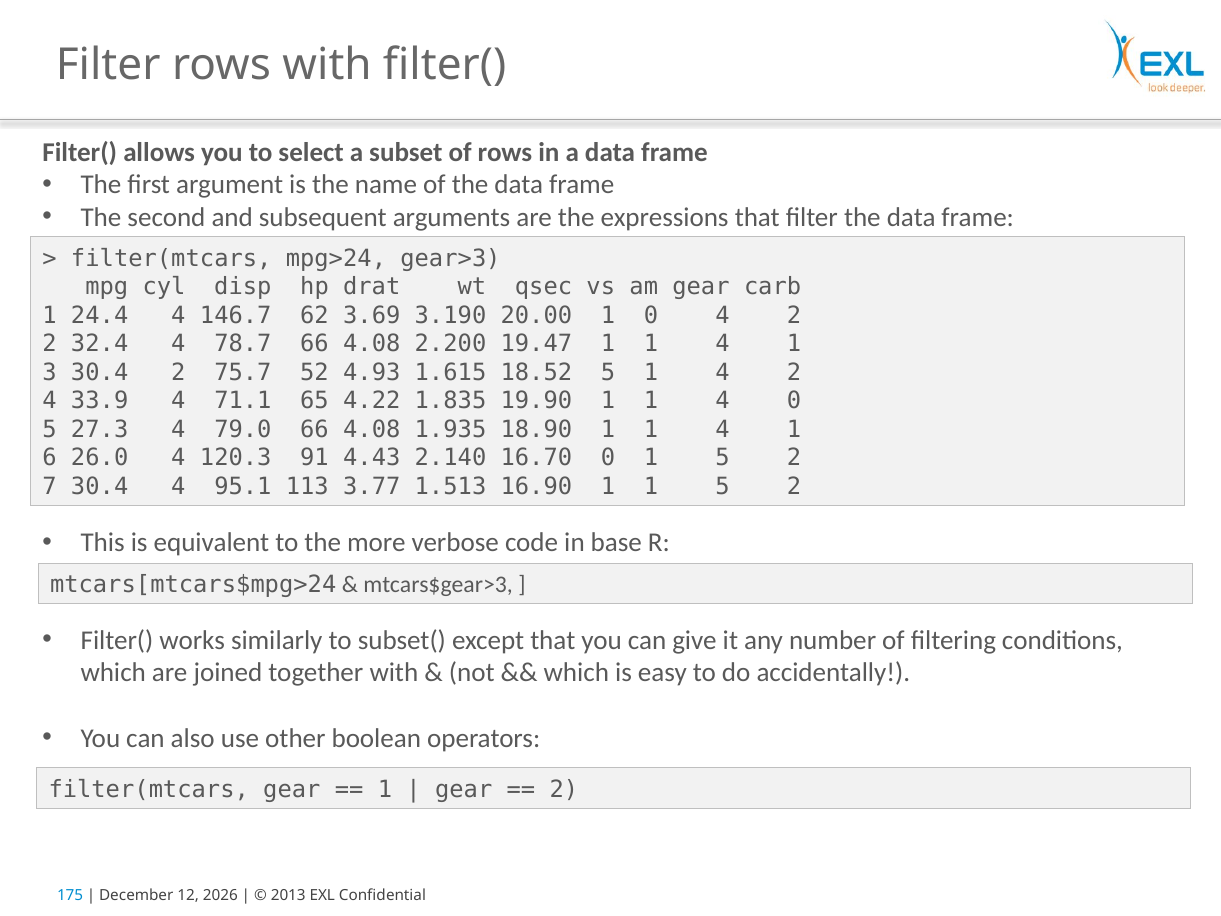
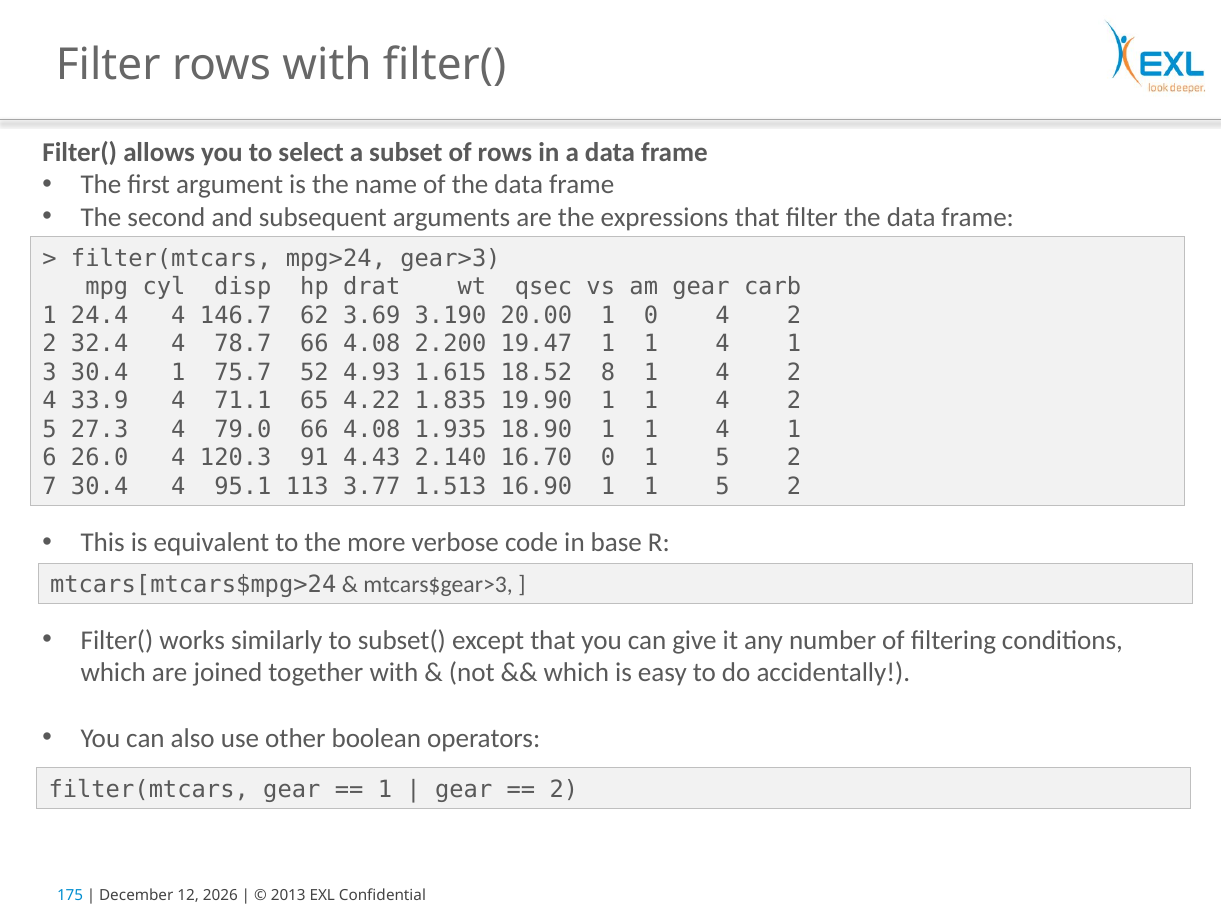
30.4 2: 2 -> 1
18.52 5: 5 -> 8
1 1 4 0: 0 -> 2
